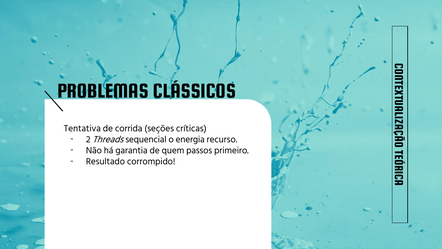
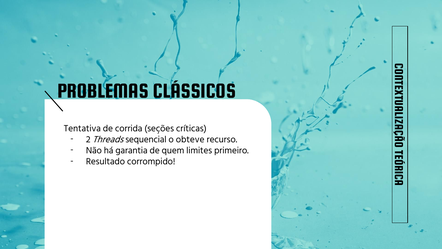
energia: energia -> obteve
passos: passos -> limites
